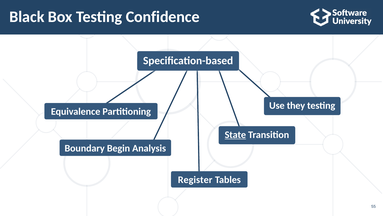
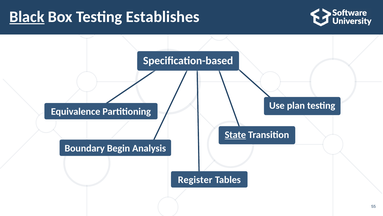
Black underline: none -> present
Confidence: Confidence -> Establishes
they: they -> plan
